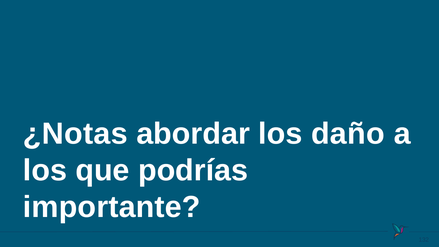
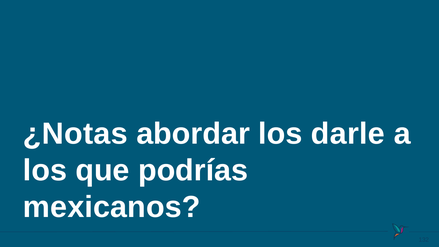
daño: daño -> darle
importante: importante -> mexicanos
